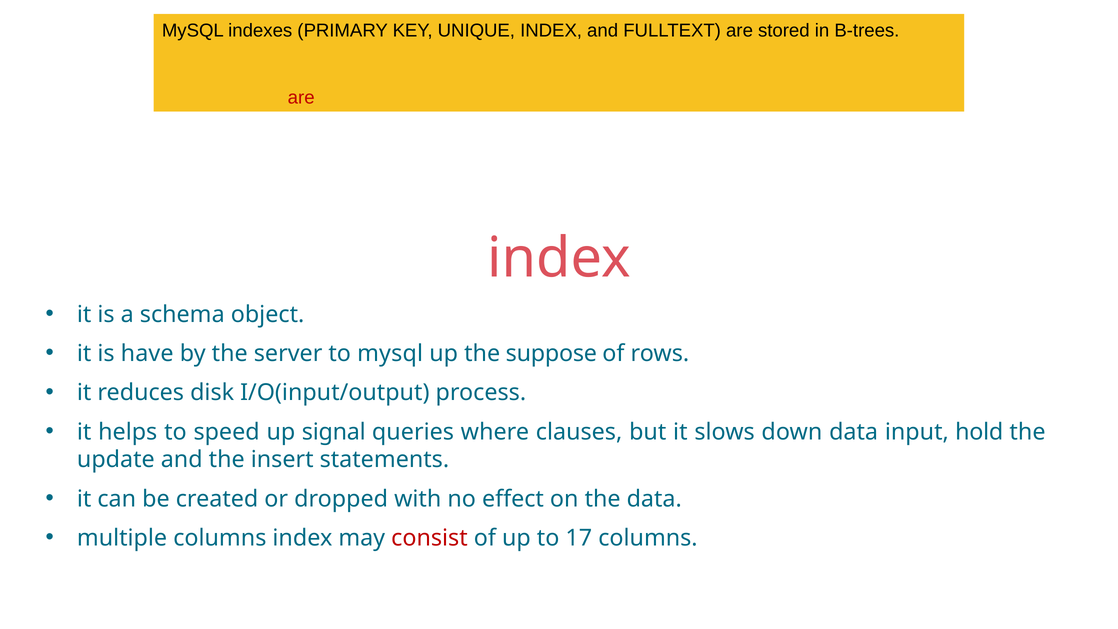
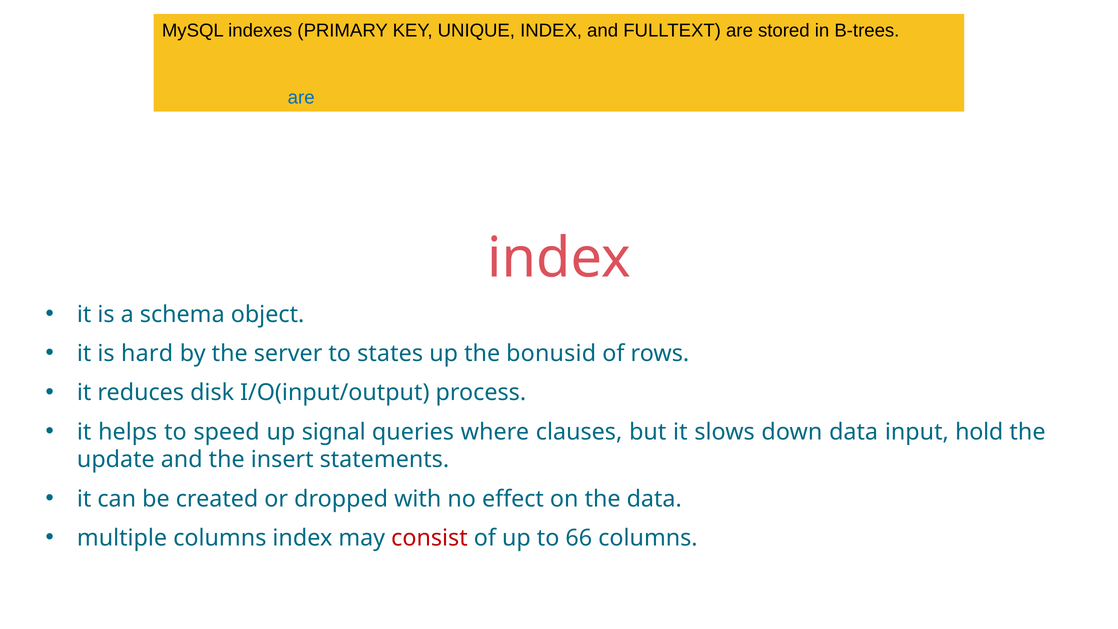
are at (301, 98) colour: red -> blue
have: have -> hard
to mysql: mysql -> states
suppose: suppose -> bonusid
17: 17 -> 66
